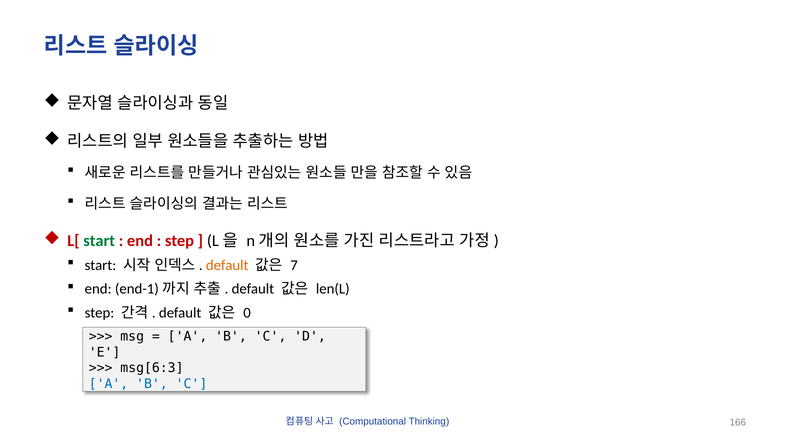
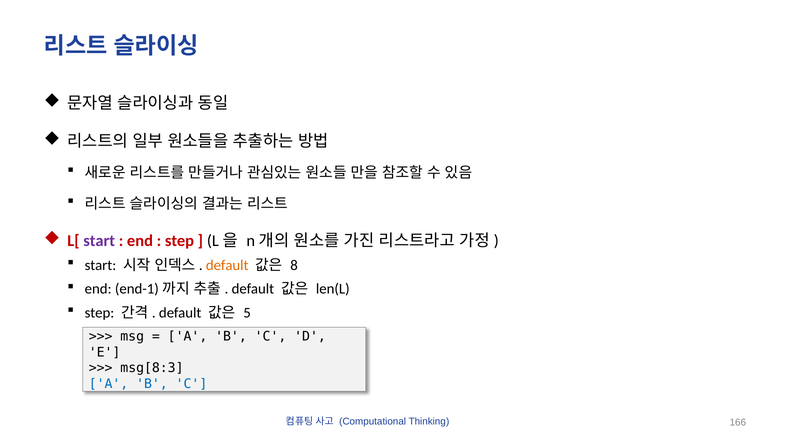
start at (99, 240) colour: green -> purple
7: 7 -> 8
0: 0 -> 5
msg[6:3: msg[6:3 -> msg[8:3
